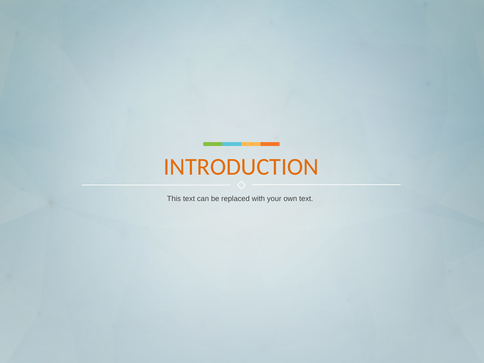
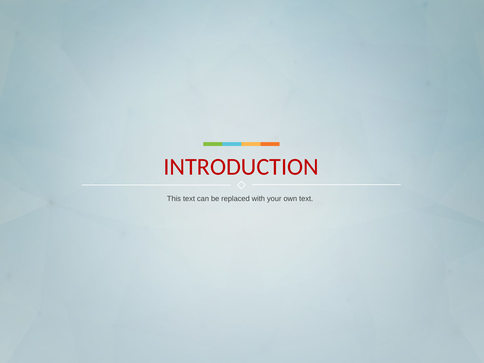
INTRODUCTION colour: orange -> red
